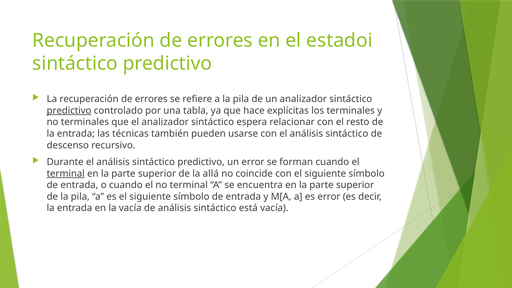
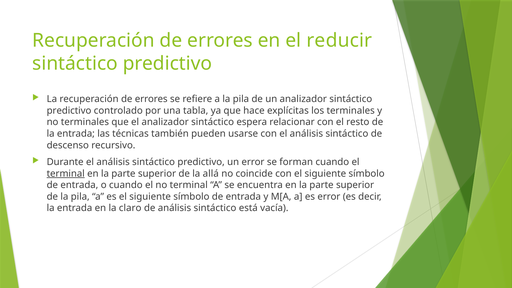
estadoi: estadoi -> reducir
predictivo at (69, 111) underline: present -> none
la vacía: vacía -> claro
